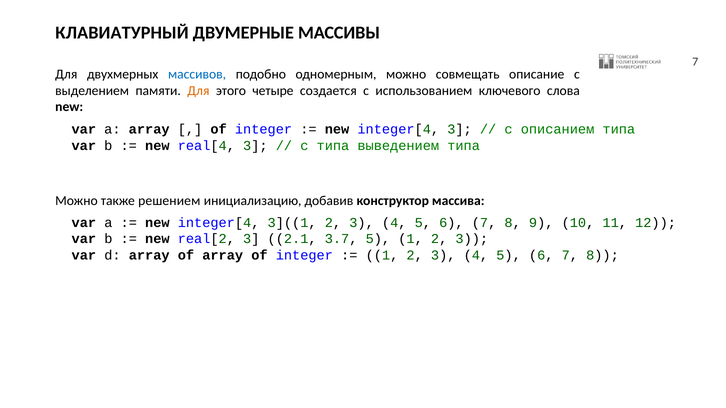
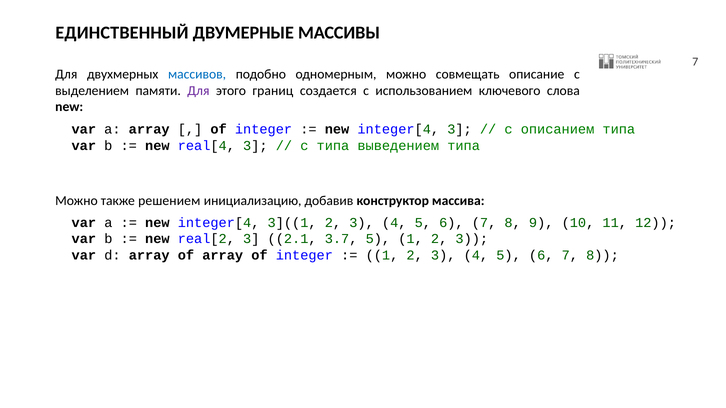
КЛАВИАТУРНЫЙ: КЛАВИАТУРНЫЙ -> ЕДИНСТВЕННЫЙ
Для at (198, 91) colour: orange -> purple
четыре: четыре -> границ
